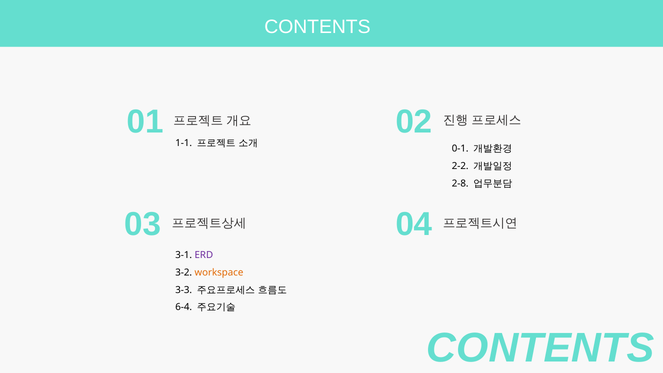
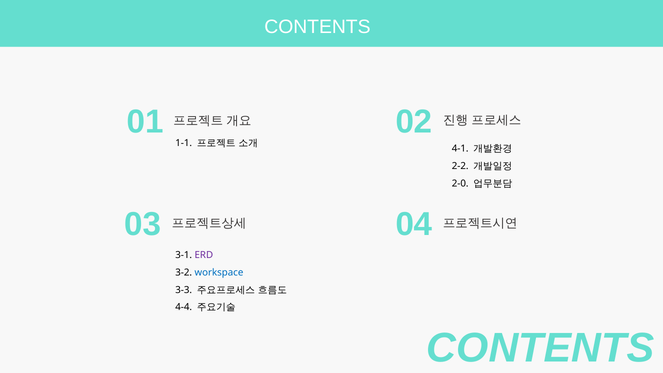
0-1: 0-1 -> 4-1
2-8: 2-8 -> 2-0
workspace colour: orange -> blue
6-4: 6-4 -> 4-4
